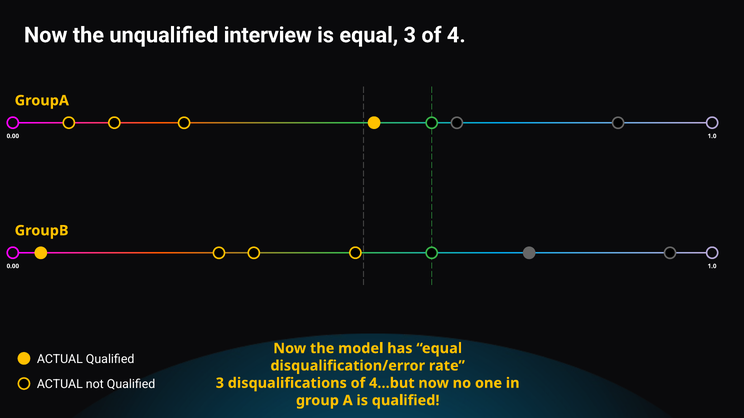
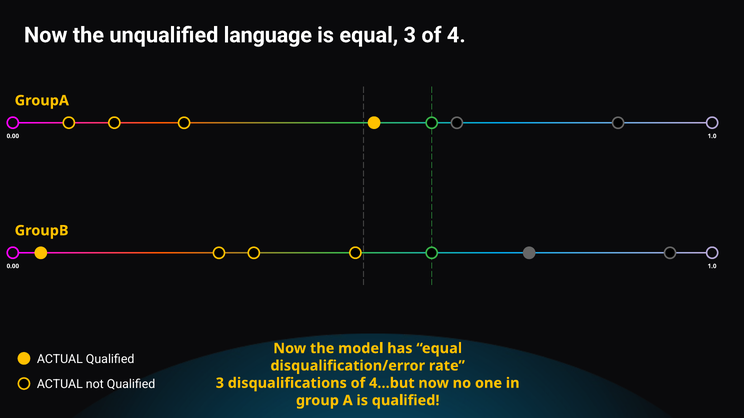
interview: interview -> language
